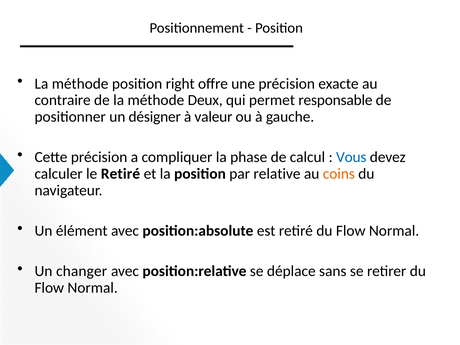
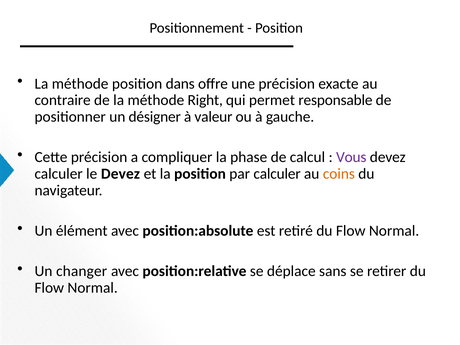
right: right -> dans
Deux: Deux -> Right
Vous colour: blue -> purple
le Retiré: Retiré -> Devez
par relative: relative -> calculer
